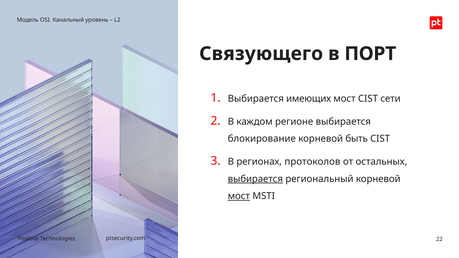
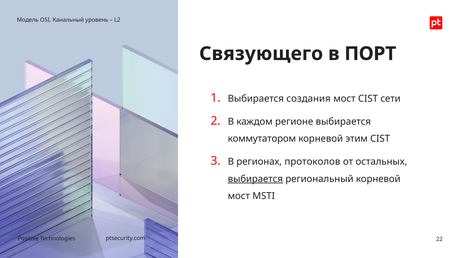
имеющих: имеющих -> создания
блокирование: блокирование -> коммутатором
быть: быть -> этим
мост at (239, 196) underline: present -> none
